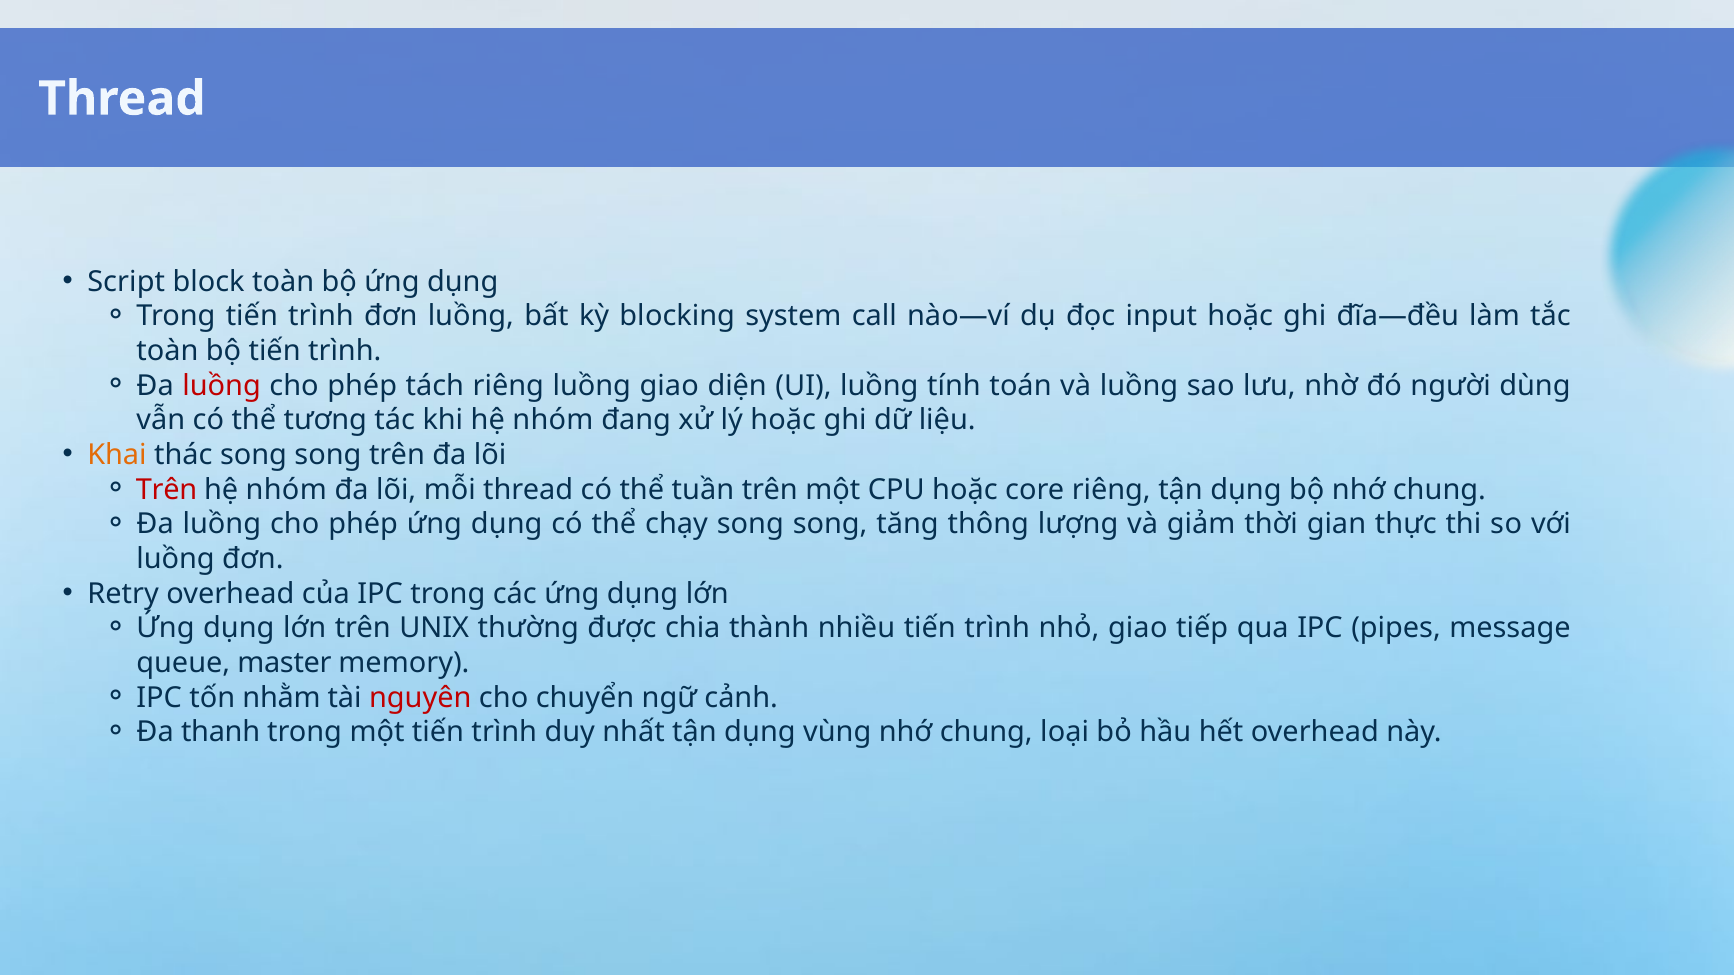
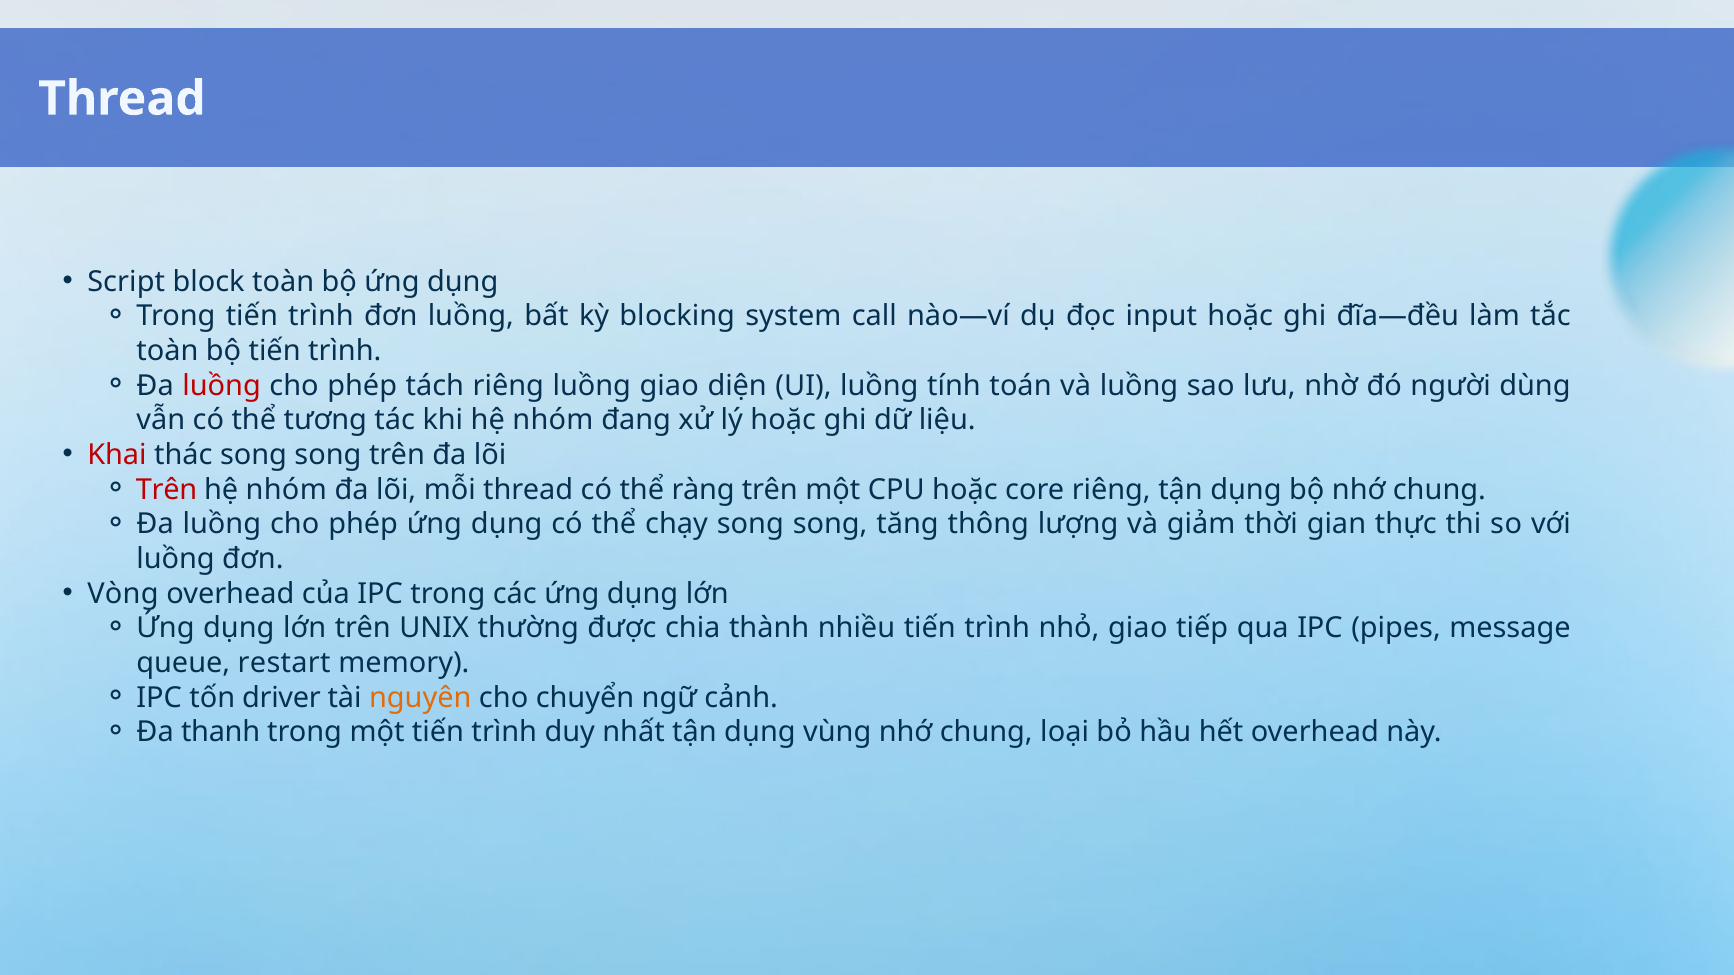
Khai colour: orange -> red
tuần: tuần -> ràng
Retry: Retry -> Vòng
master: master -> restart
nhằm: nhằm -> driver
nguyên colour: red -> orange
